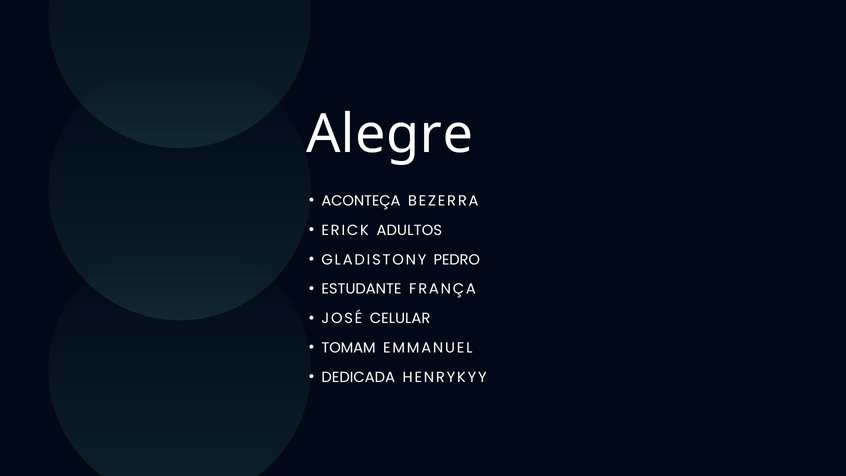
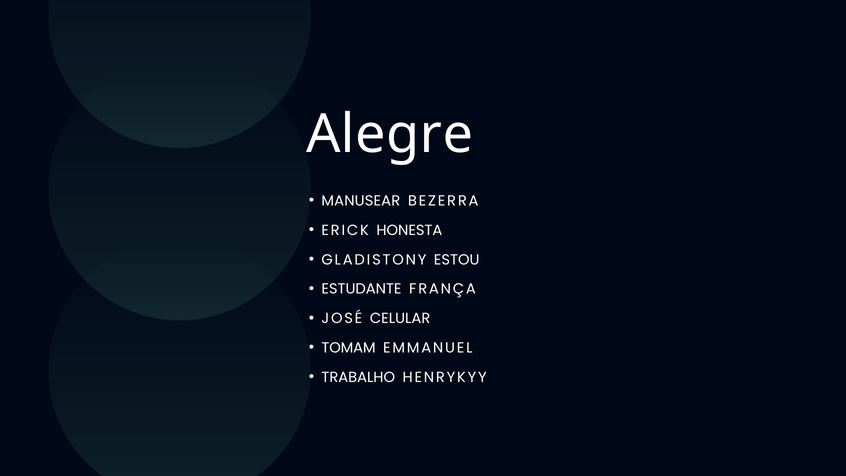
ACONTEÇA: ACONTEÇA -> MANUSEAR
ADULTOS: ADULTOS -> HONESTA
PEDRO: PEDRO -> ESTOU
DEDICADA: DEDICADA -> TRABALHO
